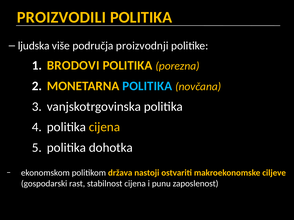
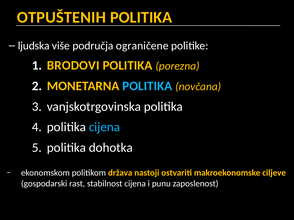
PROIZVODILI: PROIZVODILI -> OTPUŠTENIH
proizvodnji: proizvodnji -> ograničene
cijena at (104, 127) colour: yellow -> light blue
